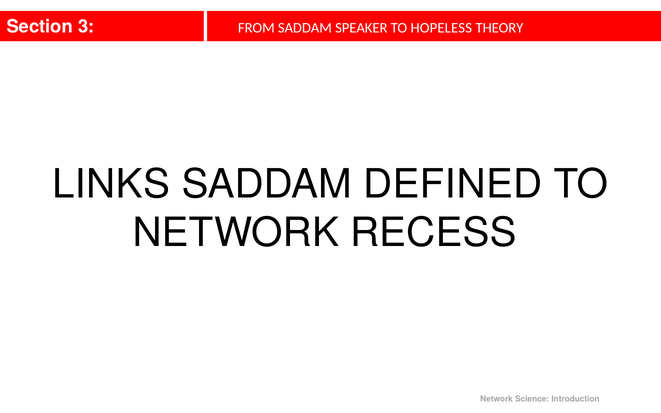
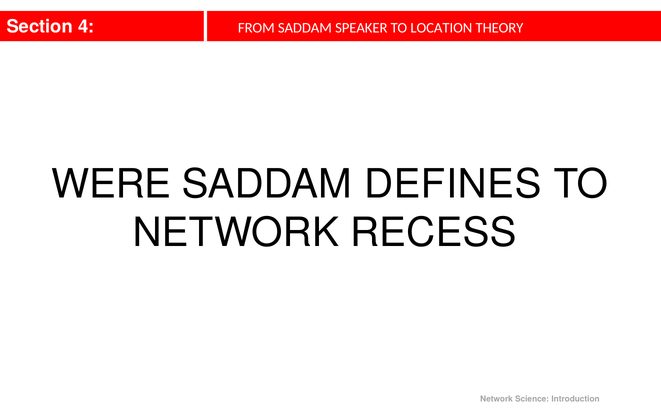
3: 3 -> 4
HOPELESS: HOPELESS -> LOCATION
LINKS: LINKS -> WERE
DEFINED: DEFINED -> DEFINES
